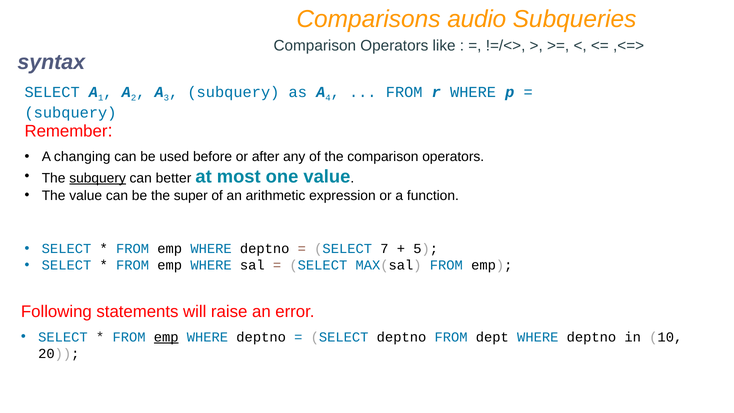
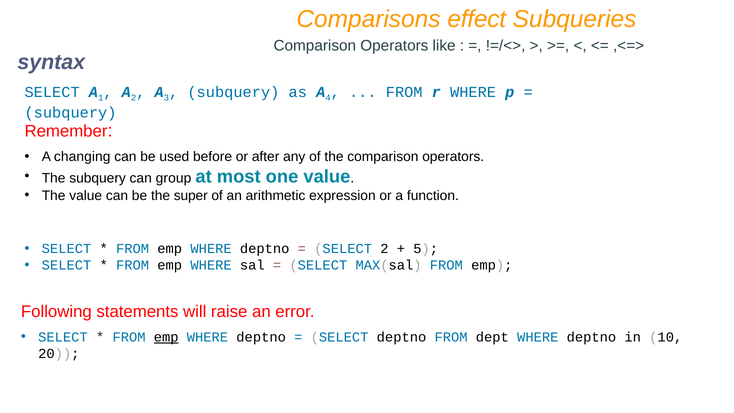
audio: audio -> effect
subquery at (98, 178) underline: present -> none
better: better -> group
SELECT 7: 7 -> 2
